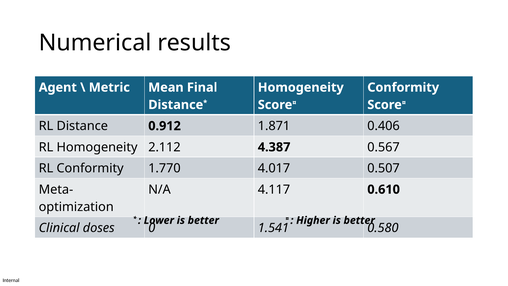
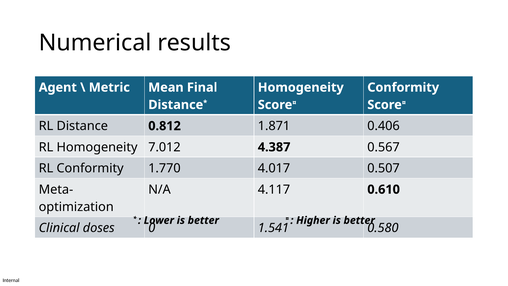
0.912: 0.912 -> 0.812
2.112: 2.112 -> 7.012
